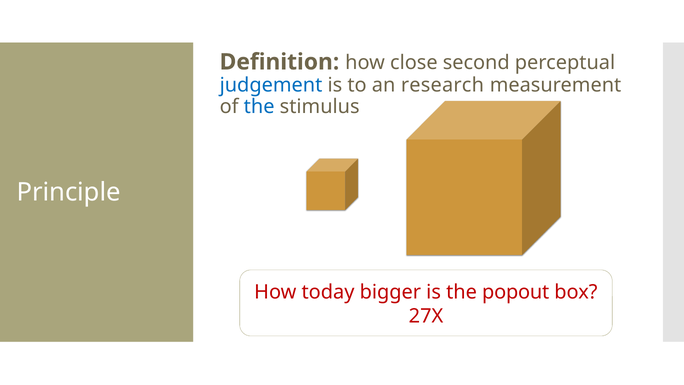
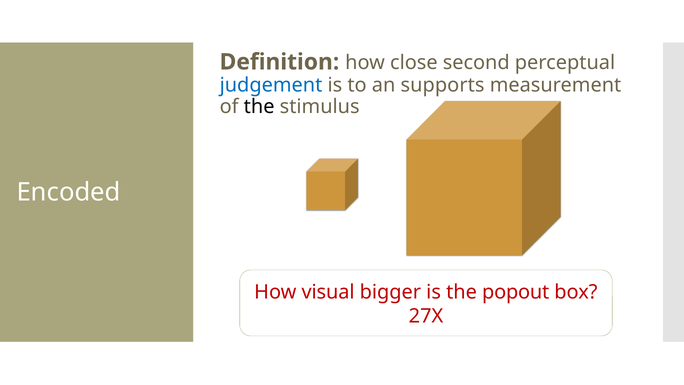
research: research -> supports
the at (259, 107) colour: blue -> black
Principle: Principle -> Encoded
today: today -> visual
